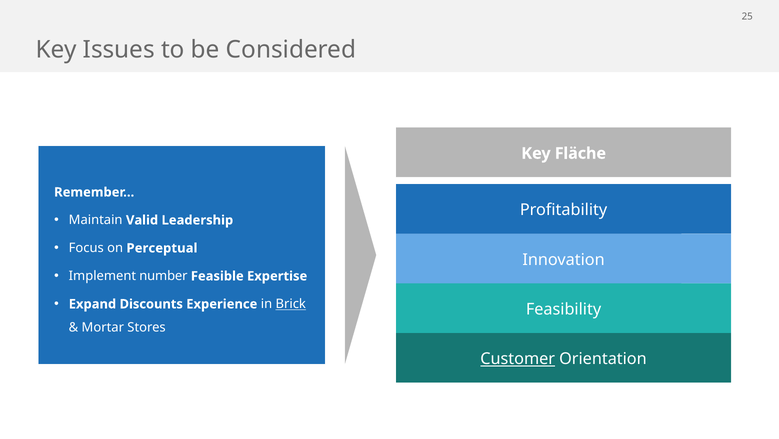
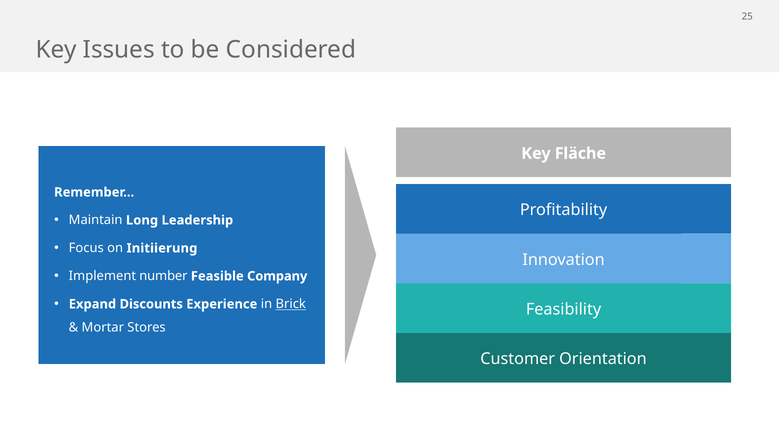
Valid: Valid -> Long
Perceptual: Perceptual -> Initiierung
Expertise: Expertise -> Company
Customer underline: present -> none
